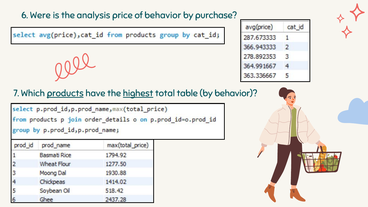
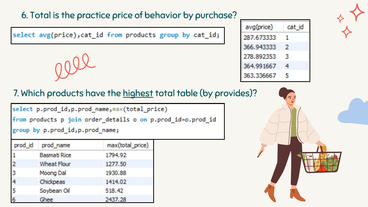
6 Were: Were -> Total
analysis: analysis -> practice
products underline: present -> none
by behavior: behavior -> provides
